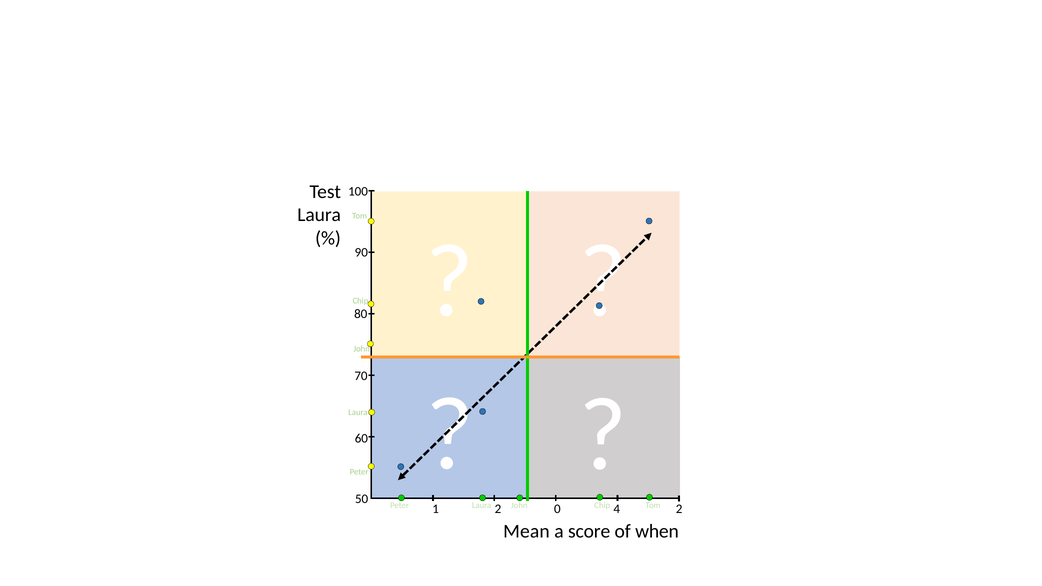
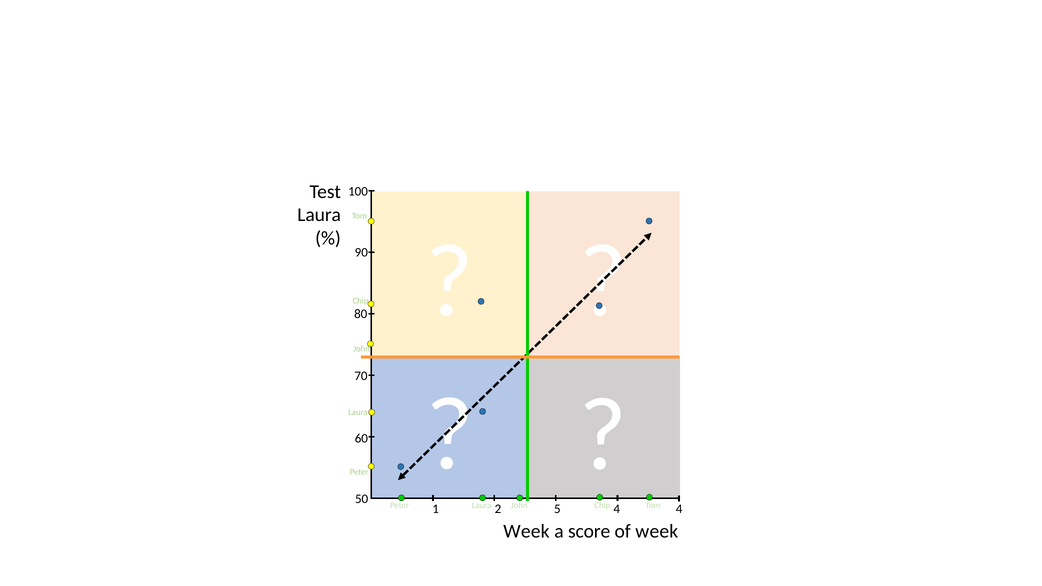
0: 0 -> 5
4 2: 2 -> 4
Mean at (526, 531): Mean -> Week
of when: when -> week
